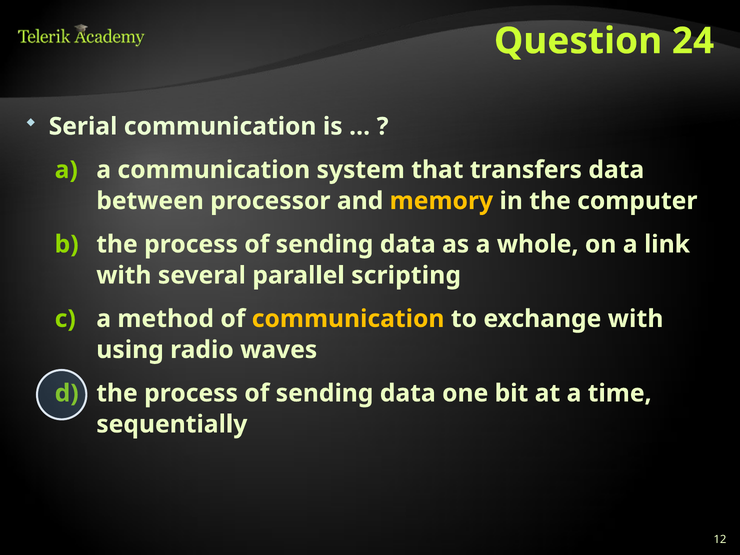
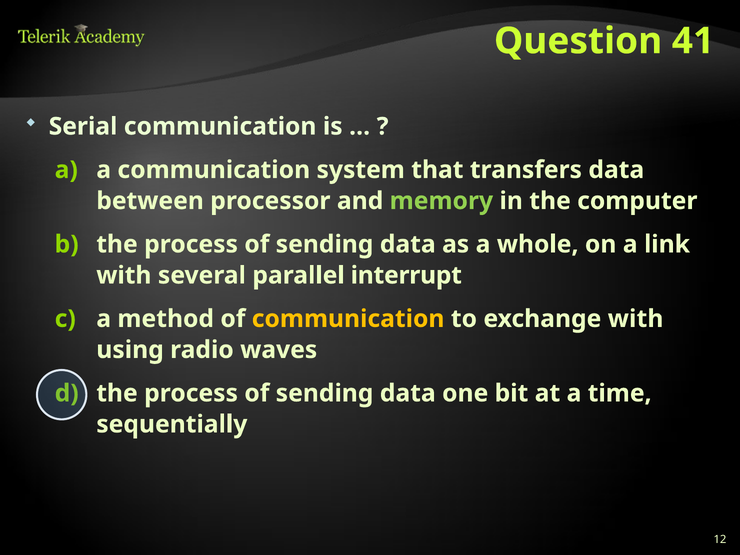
24: 24 -> 41
memory colour: yellow -> light green
scripting: scripting -> interrupt
